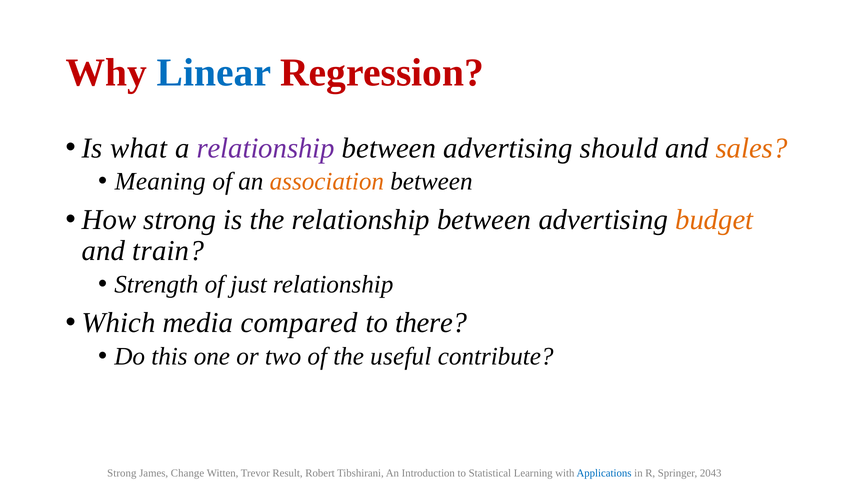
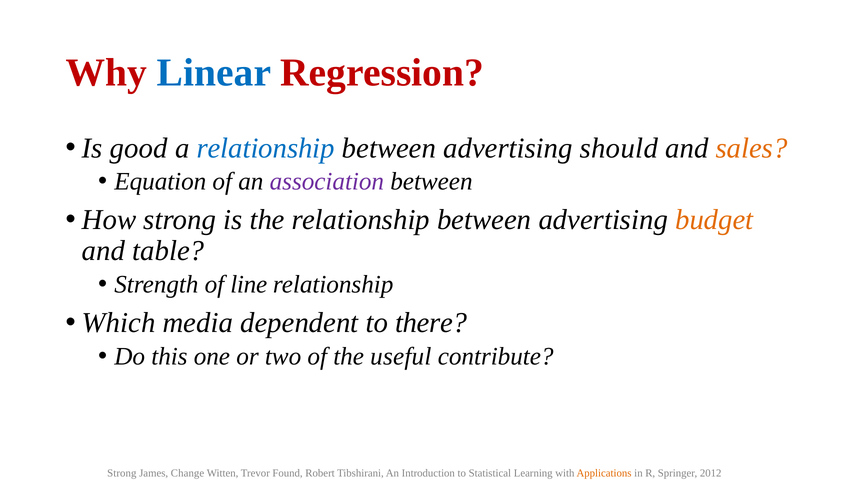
what: what -> good
relationship at (266, 148) colour: purple -> blue
Meaning: Meaning -> Equation
association colour: orange -> purple
train: train -> table
just: just -> line
compared: compared -> dependent
Result: Result -> Found
Applications colour: blue -> orange
2043: 2043 -> 2012
